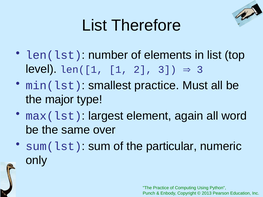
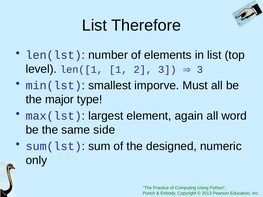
smallest practice: practice -> imporve
over: over -> side
particular: particular -> designed
